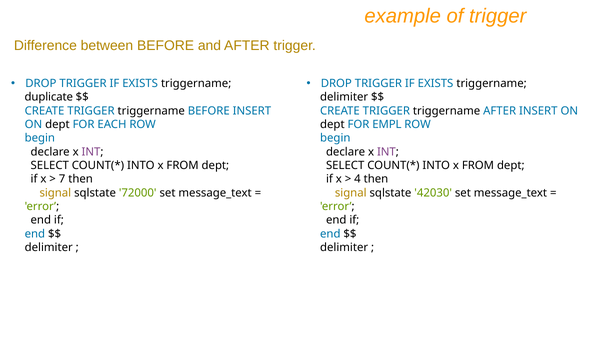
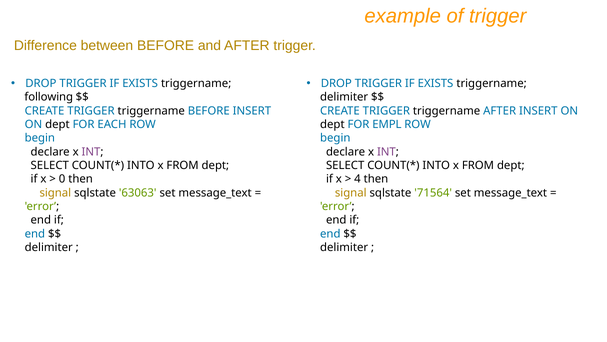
duplicate: duplicate -> following
7: 7 -> 0
72000: 72000 -> 63063
42030: 42030 -> 71564
